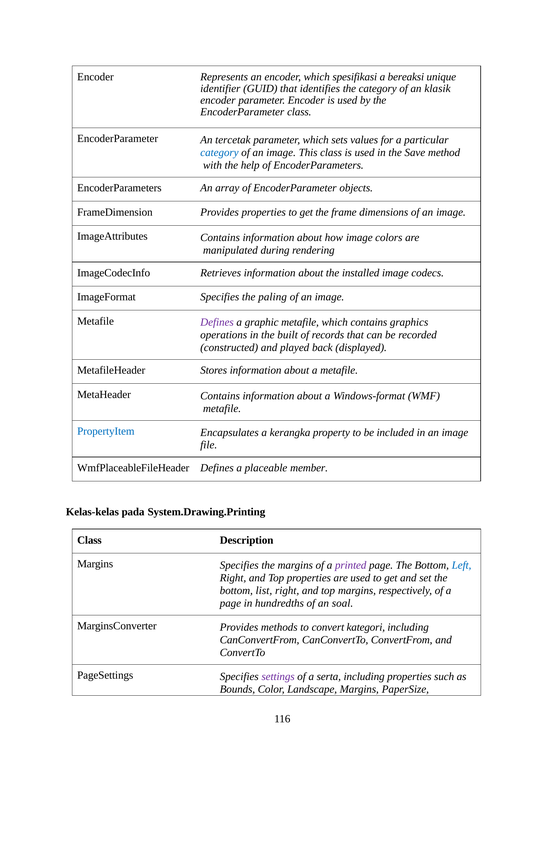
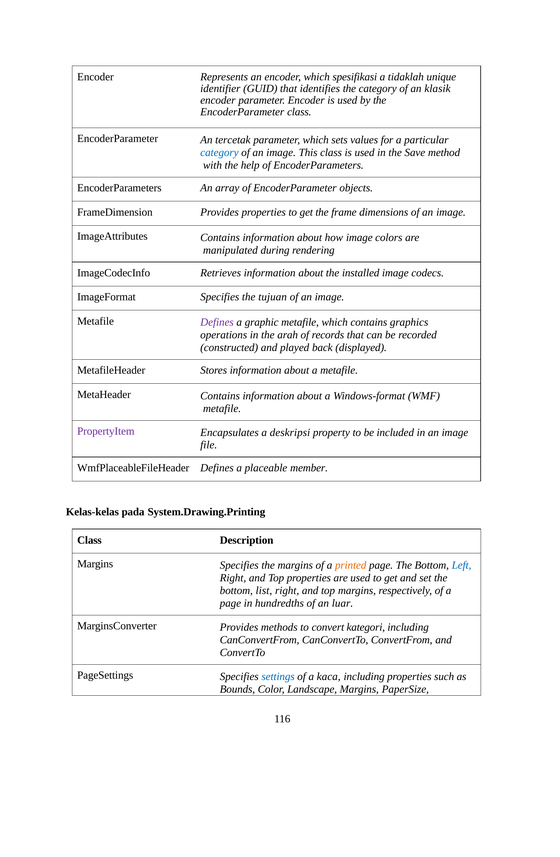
bereaksi: bereaksi -> tidaklah
paling: paling -> tujuan
built: built -> arah
PropertyItem colour: blue -> purple
kerangka: kerangka -> deskripsi
printed colour: purple -> orange
soal: soal -> luar
settings colour: purple -> blue
serta: serta -> kaca
